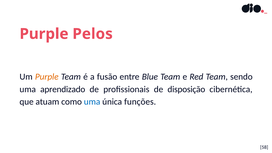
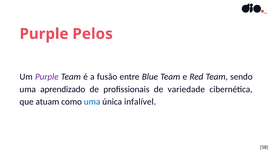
Purple at (47, 77) colour: orange -> purple
disposição: disposição -> variedade
funções: funções -> infalível
